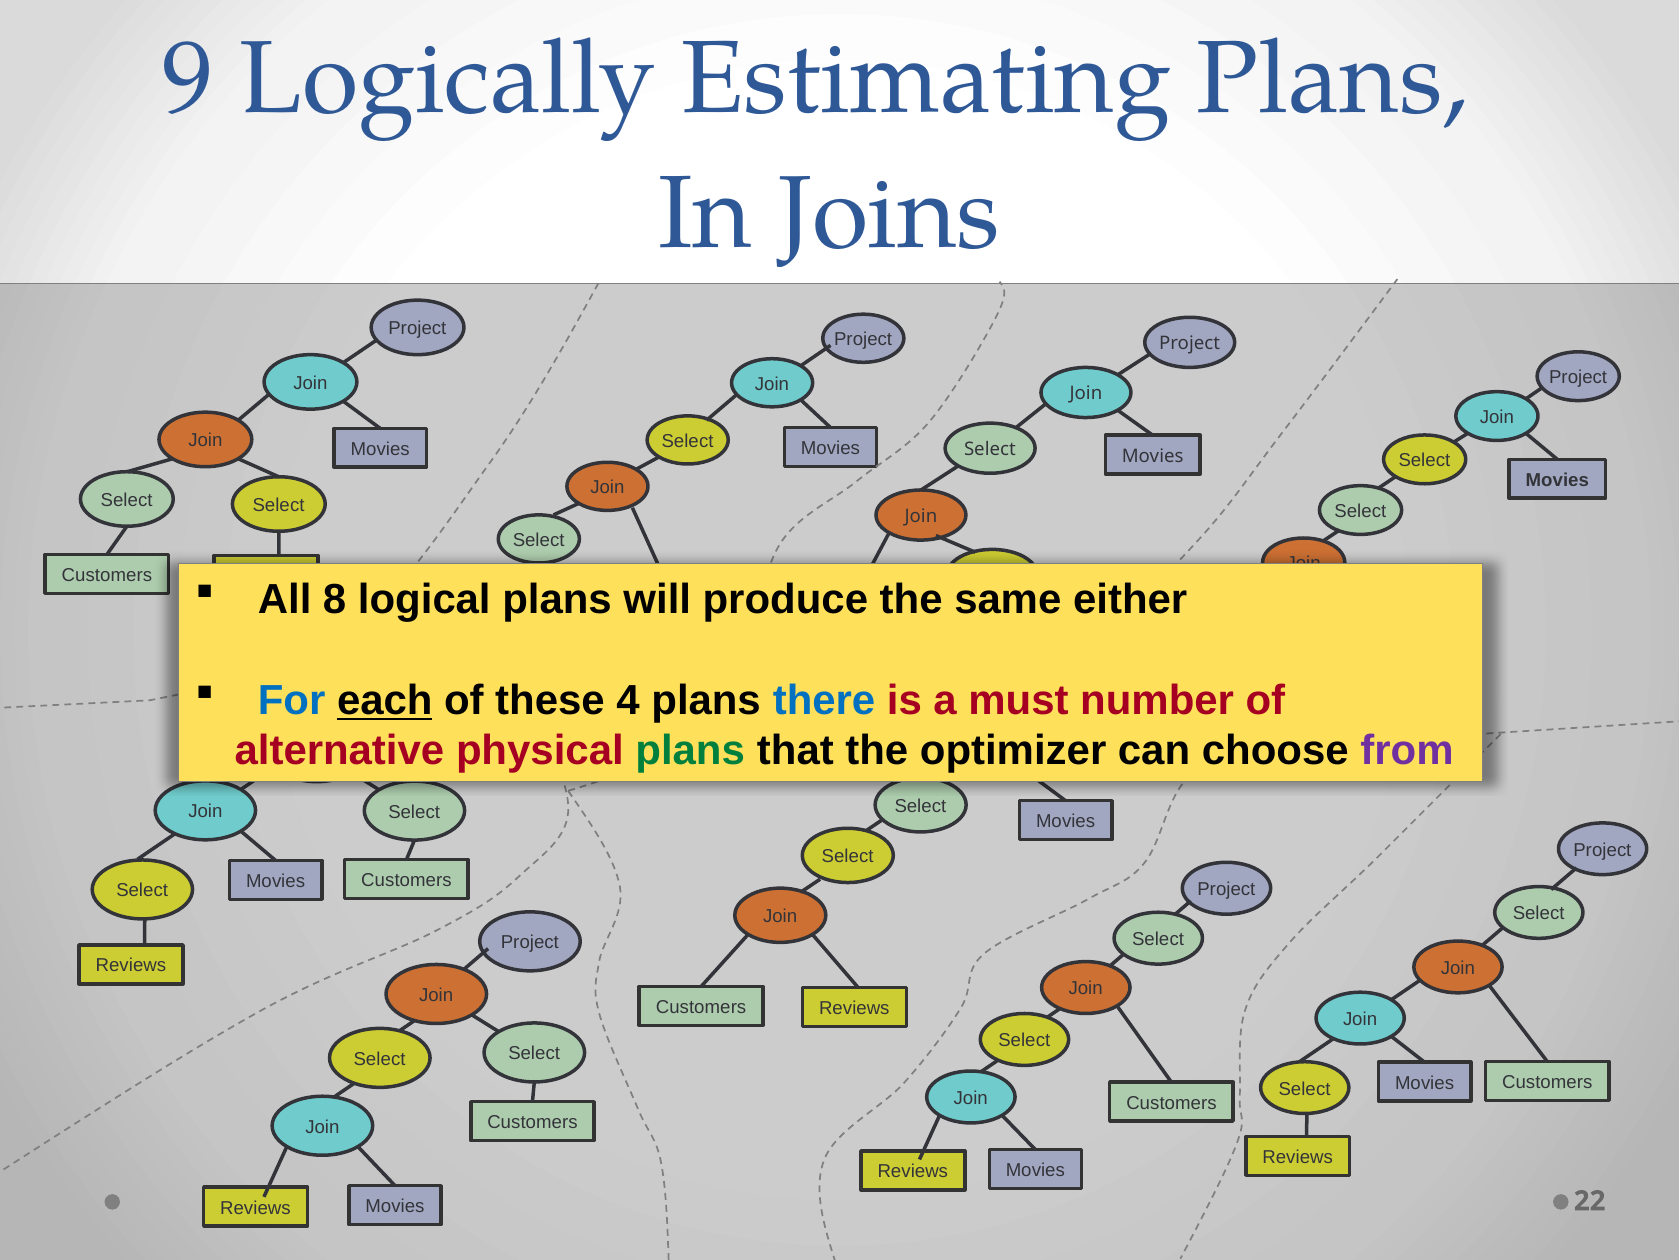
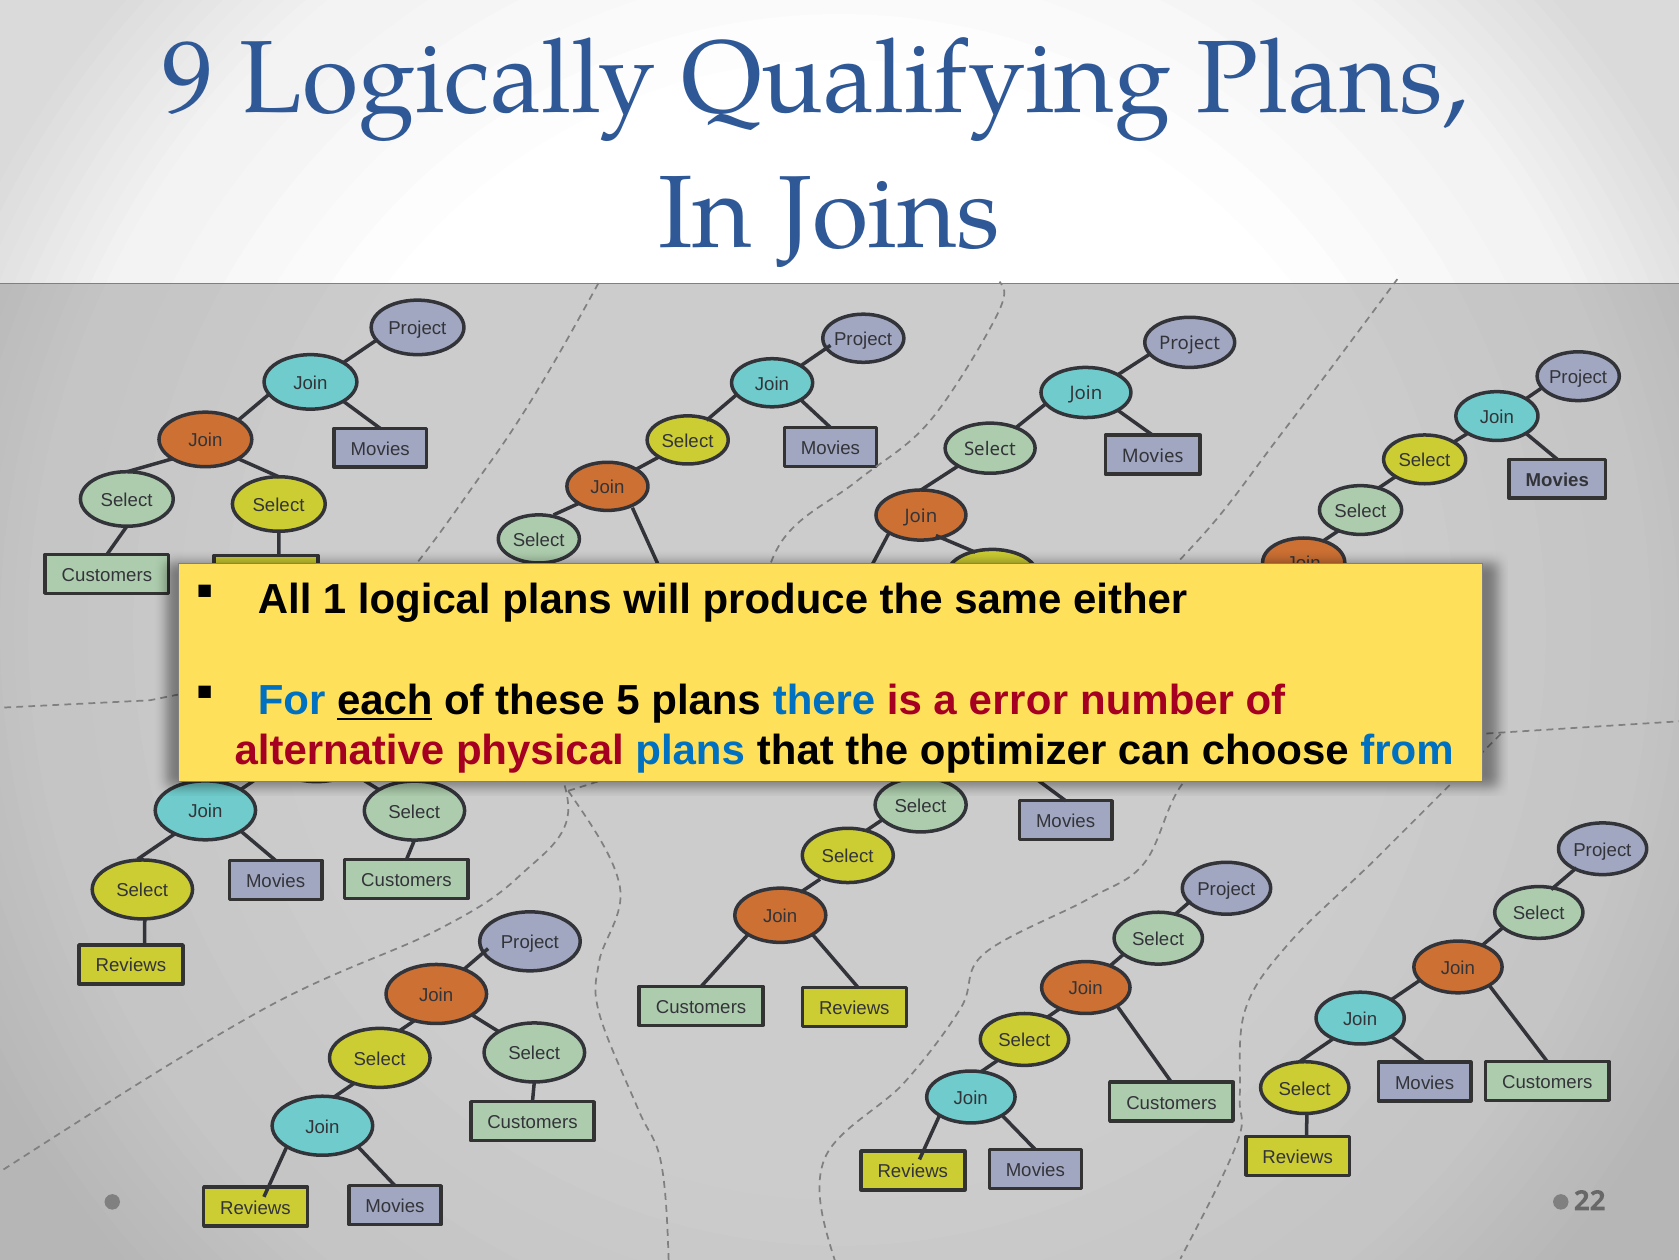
Estimating: Estimating -> Qualifying
8: 8 -> 1
4: 4 -> 5
must: must -> error
plans at (690, 750) colour: green -> blue
from colour: purple -> blue
